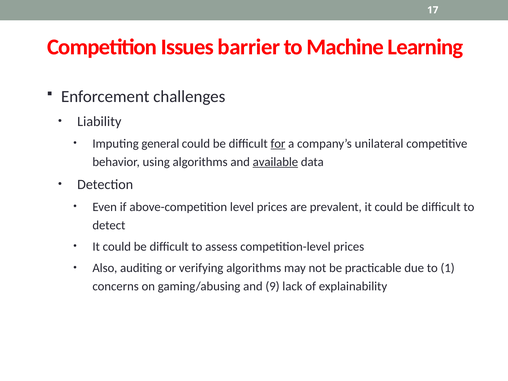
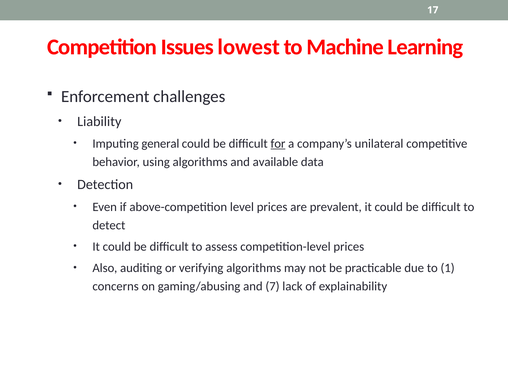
barrier: barrier -> lowest
available underline: present -> none
9: 9 -> 7
